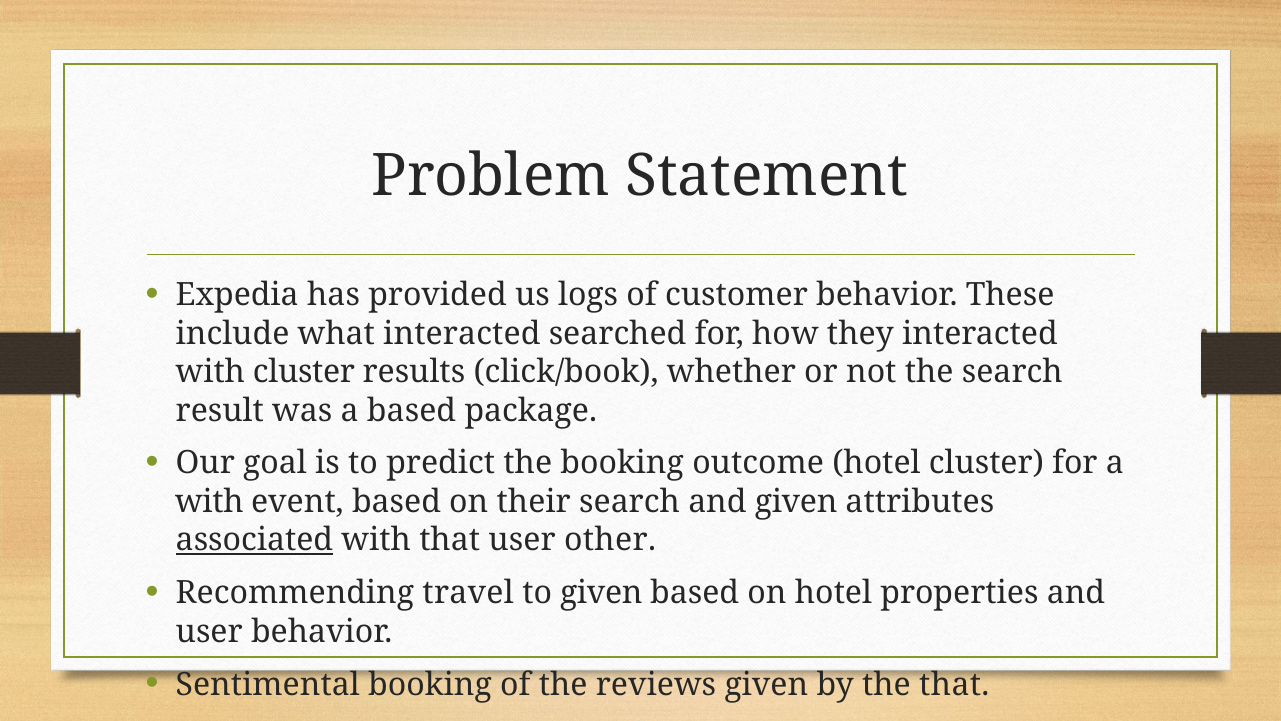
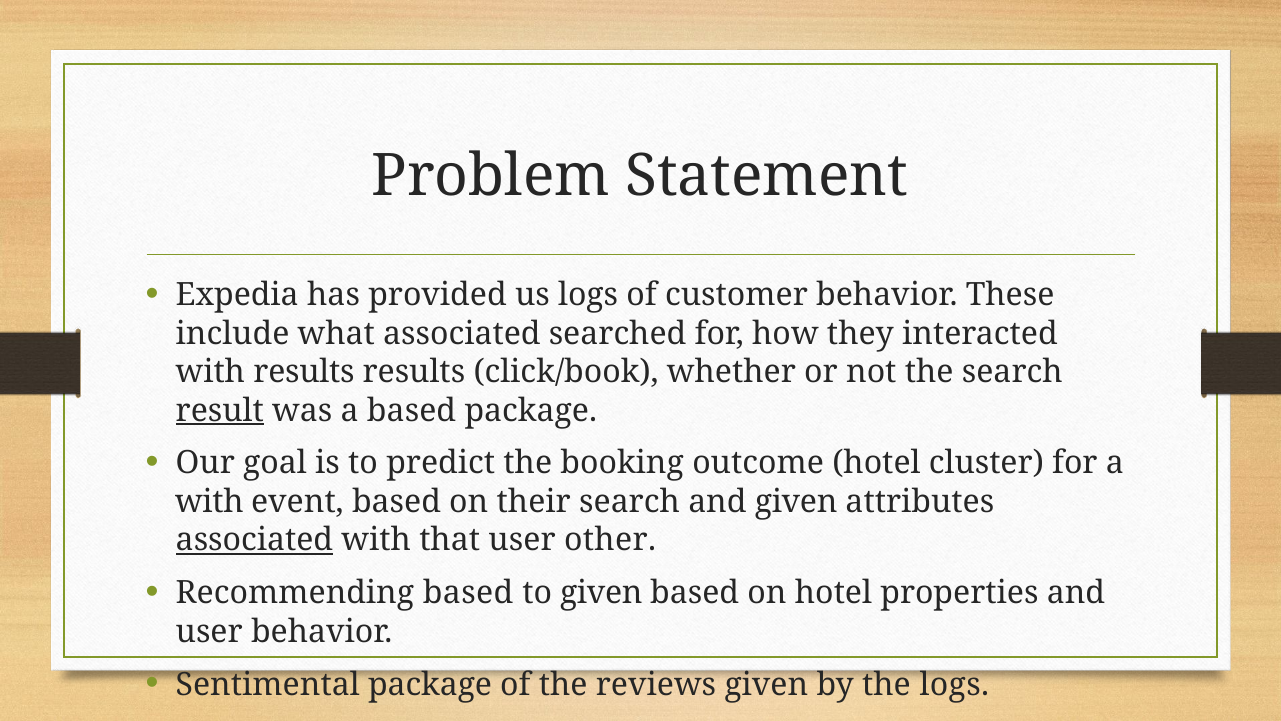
what interacted: interacted -> associated
with cluster: cluster -> results
result underline: none -> present
Recommending travel: travel -> based
Sentimental booking: booking -> package
the that: that -> logs
